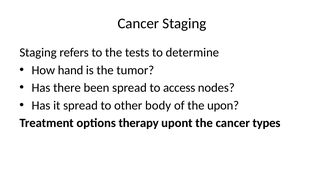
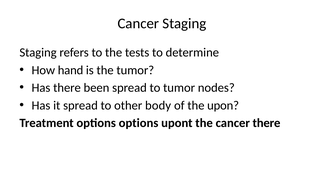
to access: access -> tumor
options therapy: therapy -> options
cancer types: types -> there
